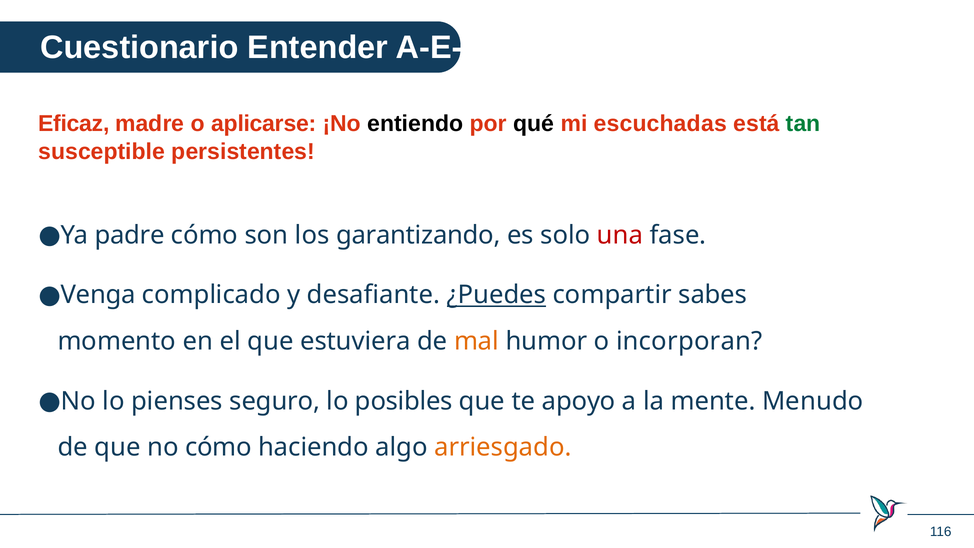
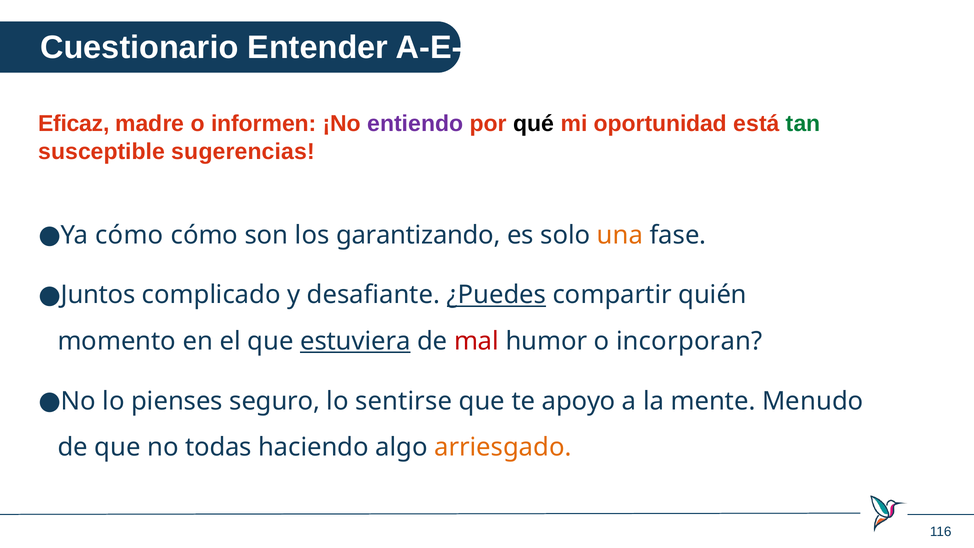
aplicarse: aplicarse -> informen
entiendo colour: black -> purple
escuchadas: escuchadas -> oportunidad
persistentes: persistentes -> sugerencias
Ya padre: padre -> cómo
una colour: red -> orange
Venga: Venga -> Juntos
sabes: sabes -> quién
estuviera underline: none -> present
mal colour: orange -> red
posibles: posibles -> sentirse
no cómo: cómo -> todas
